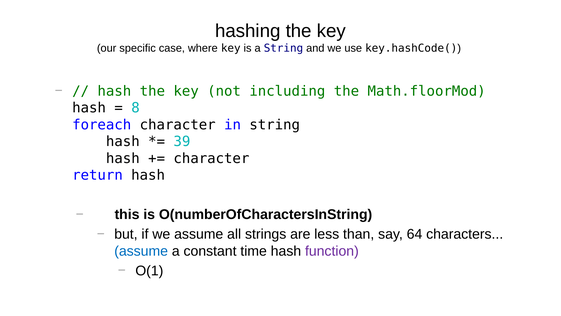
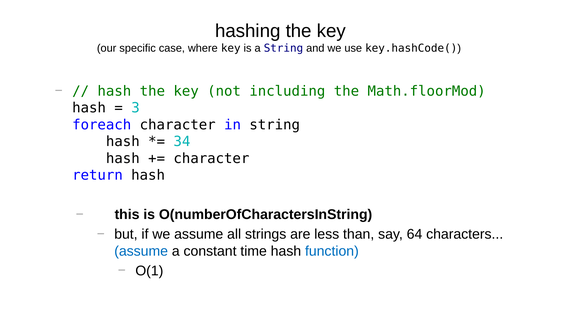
8: 8 -> 3
39: 39 -> 34
function colour: purple -> blue
